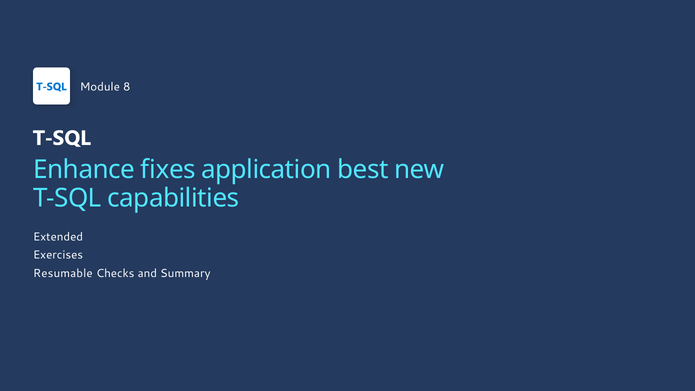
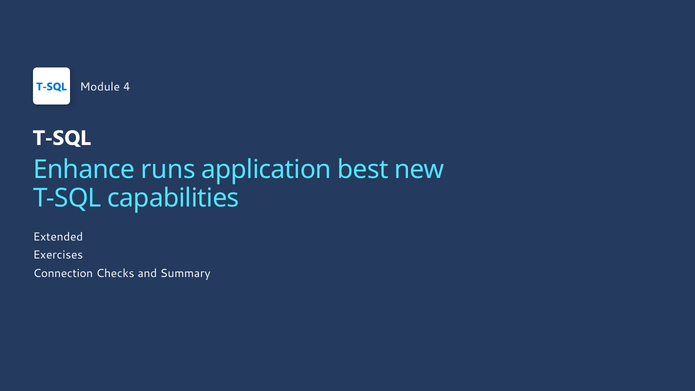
8: 8 -> 4
fixes: fixes -> runs
Resumable: Resumable -> Connection
